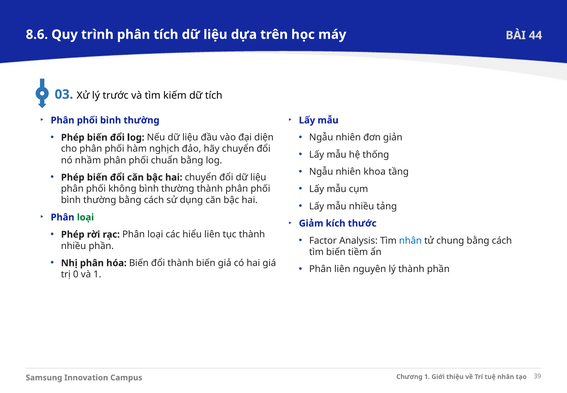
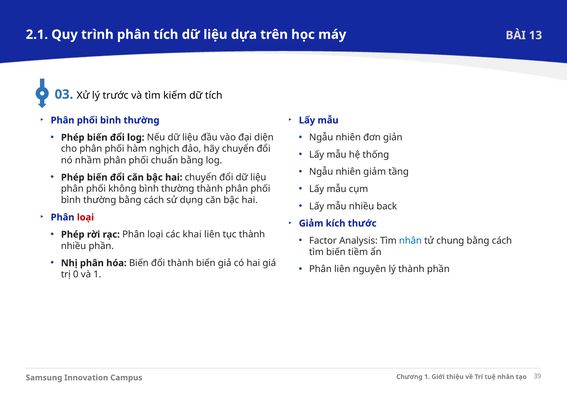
8.6: 8.6 -> 2.1
44: 44 -> 13
nhiên khoa: khoa -> giảm
tảng: tảng -> back
loại at (85, 217) colour: green -> red
hiểu: hiểu -> khai
